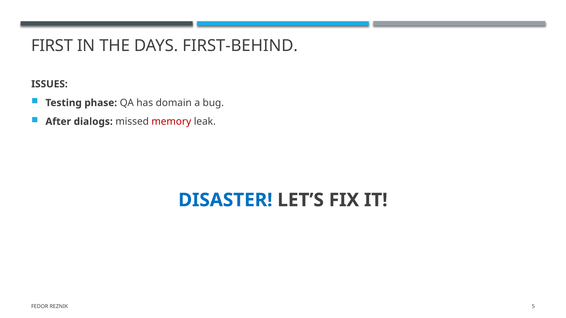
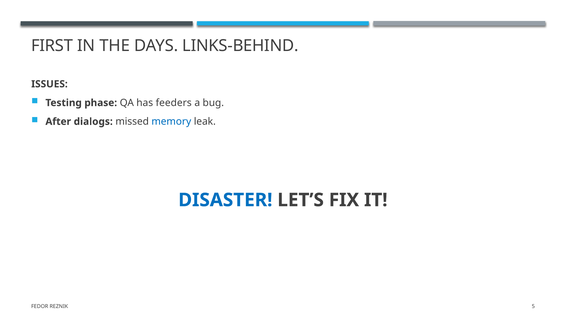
FIRST-BEHIND: FIRST-BEHIND -> LINKS-BEHIND
domain: domain -> feeders
memory colour: red -> blue
